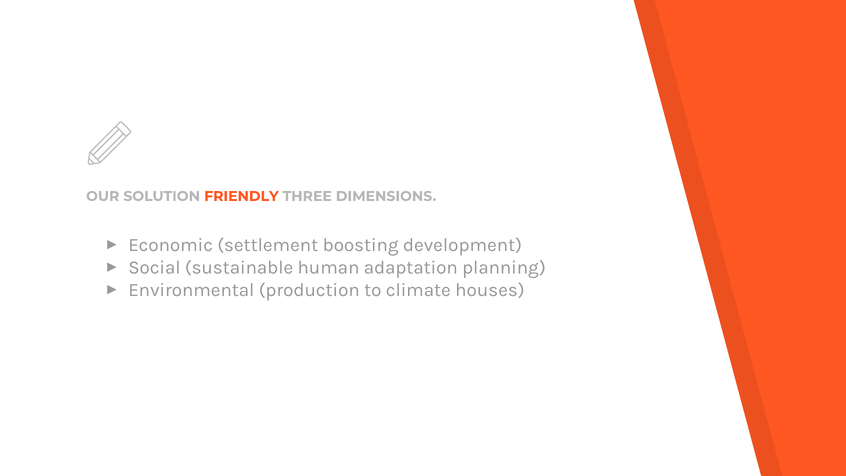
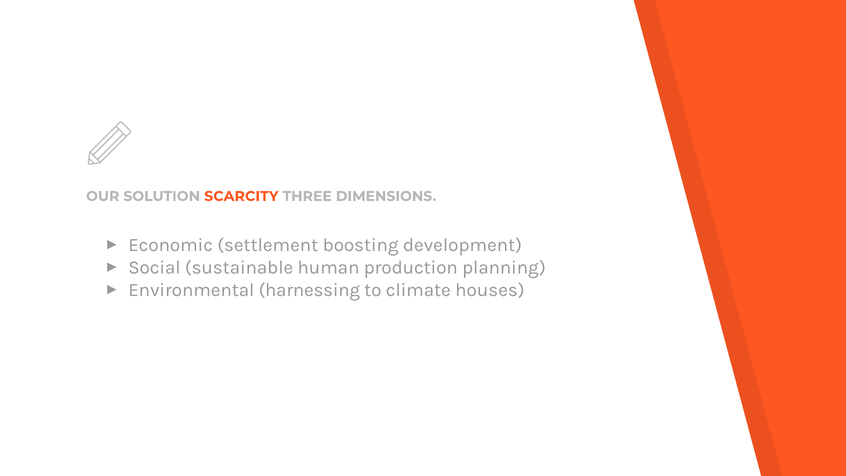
FRIENDLY: FRIENDLY -> SCARCITY
adaptation: adaptation -> production
production: production -> harnessing
